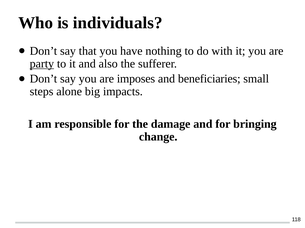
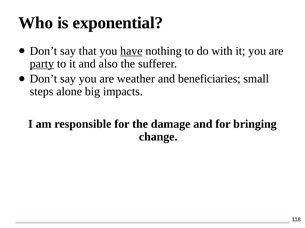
individuals: individuals -> exponential
have underline: none -> present
imposes: imposes -> weather
